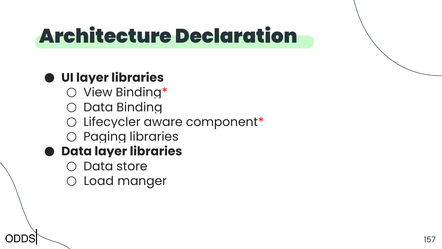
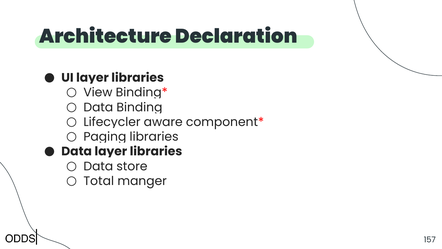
Load: Load -> Total
